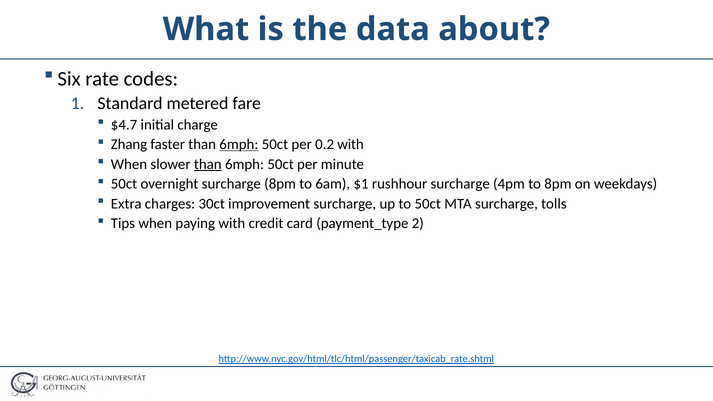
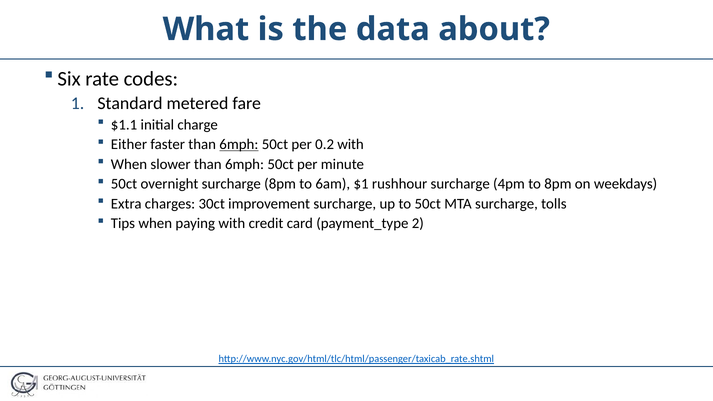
$4.7: $4.7 -> $1.1
Zhang: Zhang -> Either
than at (208, 164) underline: present -> none
